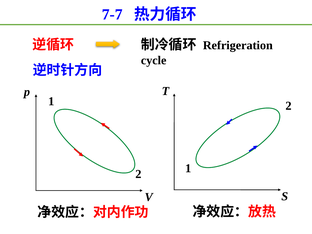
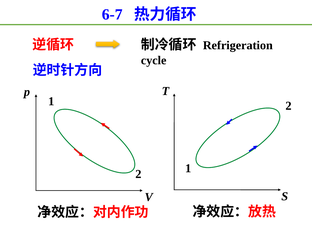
7-7: 7-7 -> 6-7
